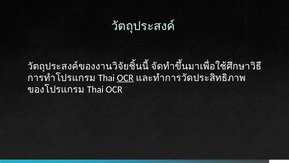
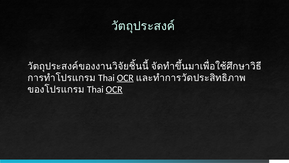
OCR at (114, 89) underline: none -> present
